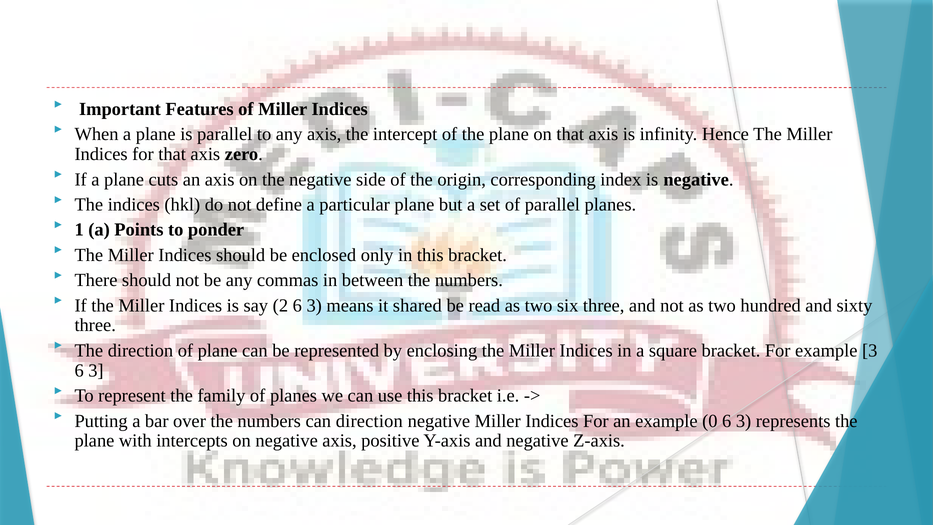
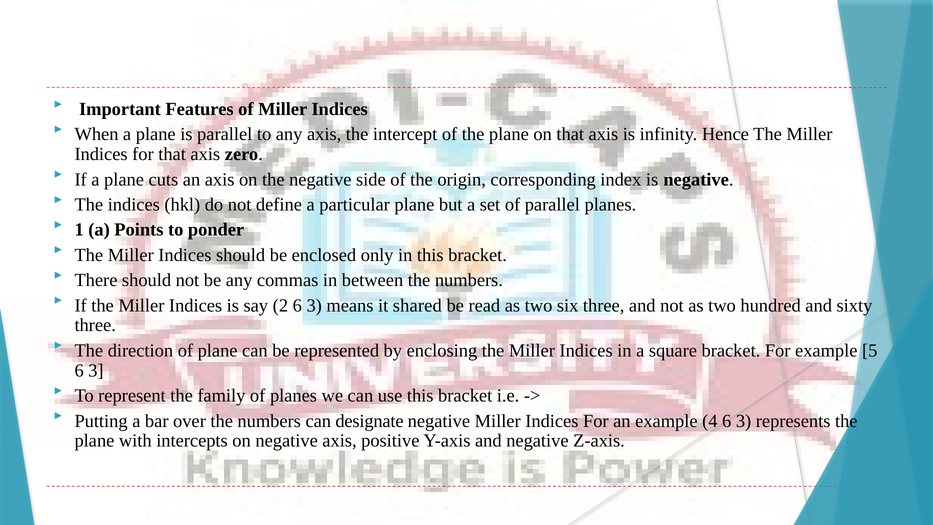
example 3: 3 -> 5
can direction: direction -> designate
0: 0 -> 4
